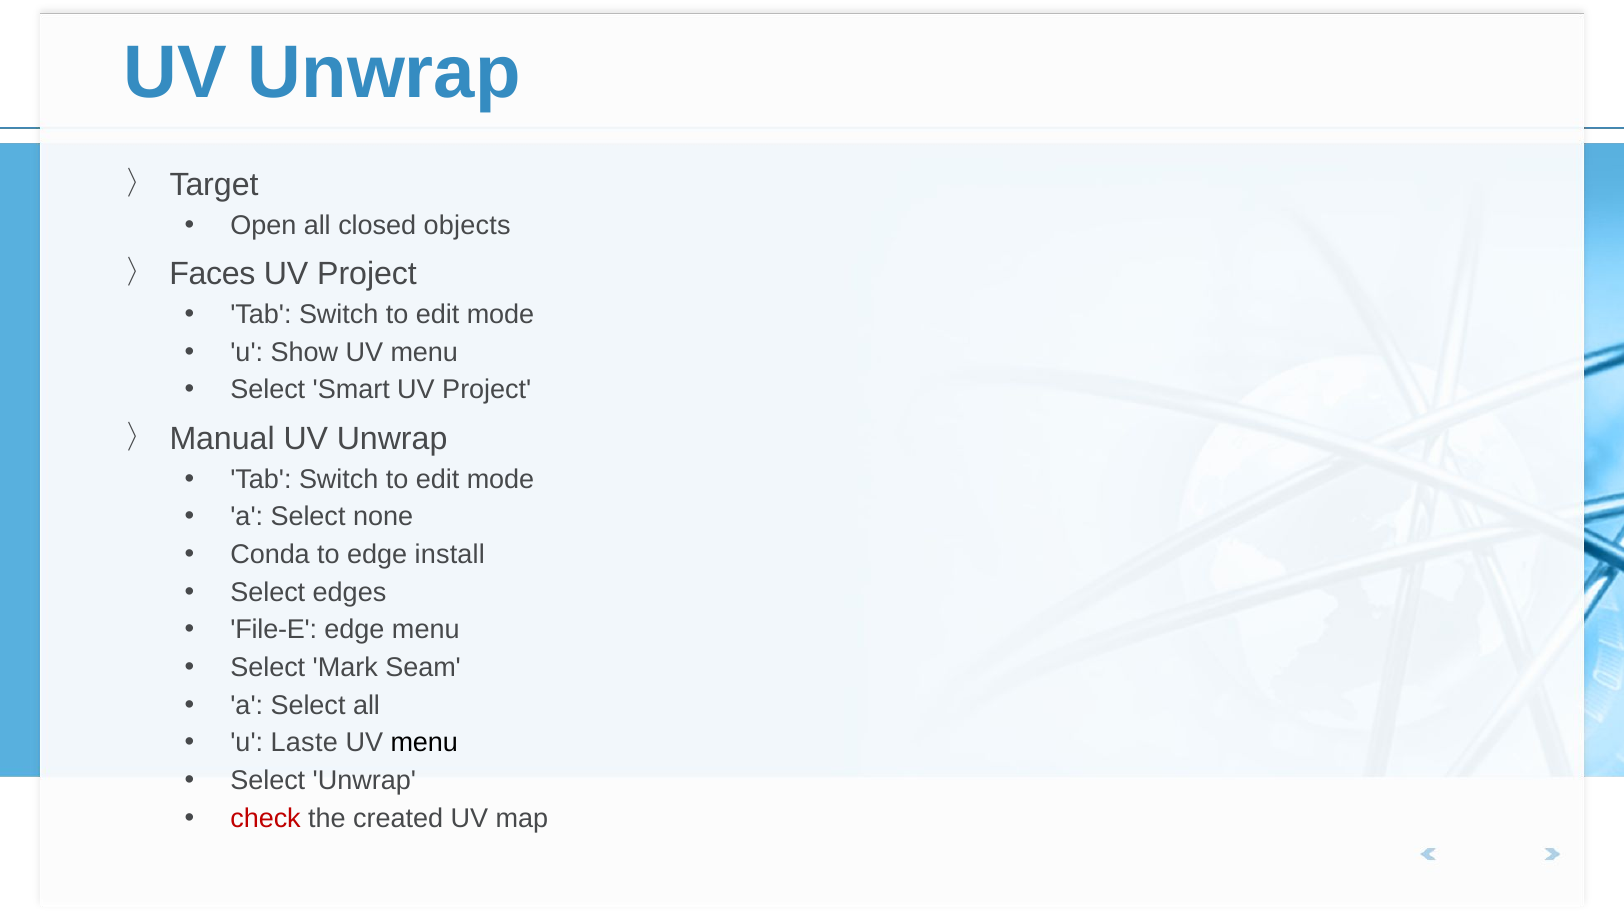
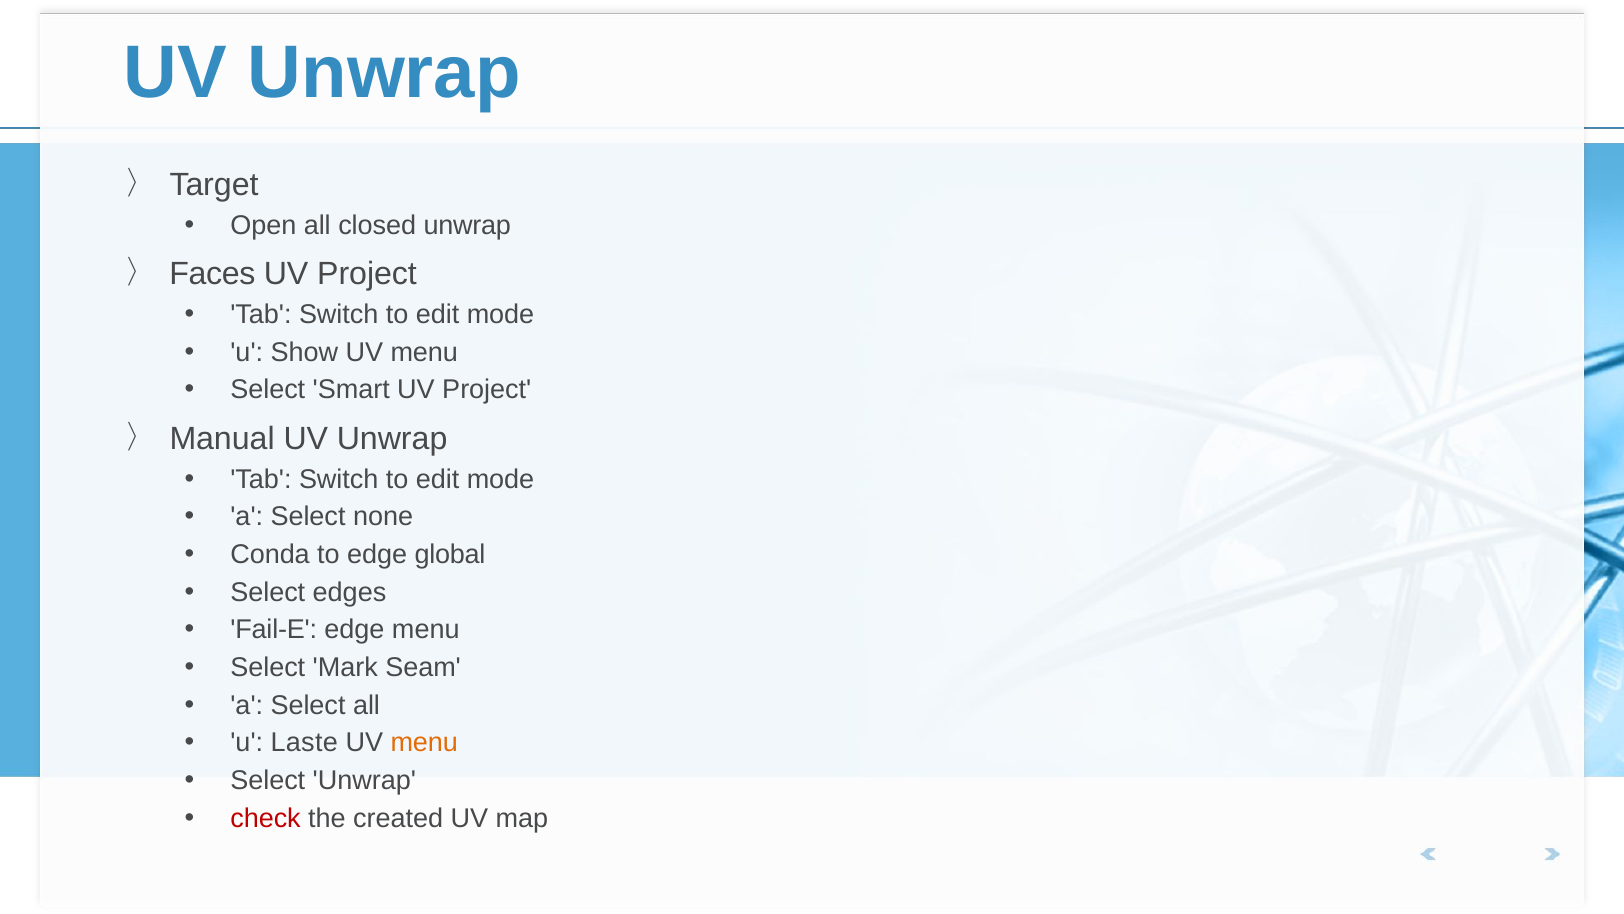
closed objects: objects -> unwrap
install: install -> global
File-E: File-E -> Fail-E
menu at (424, 742) colour: black -> orange
